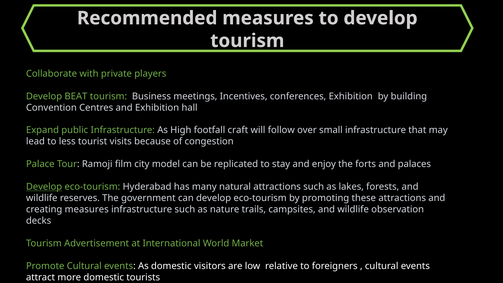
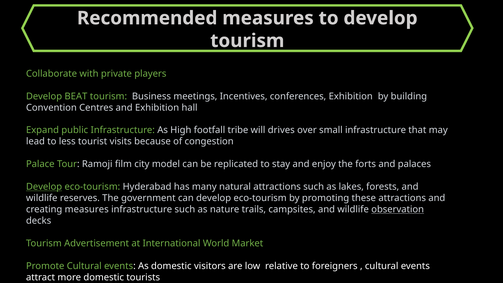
craft: craft -> tribe
follow: follow -> drives
observation underline: none -> present
